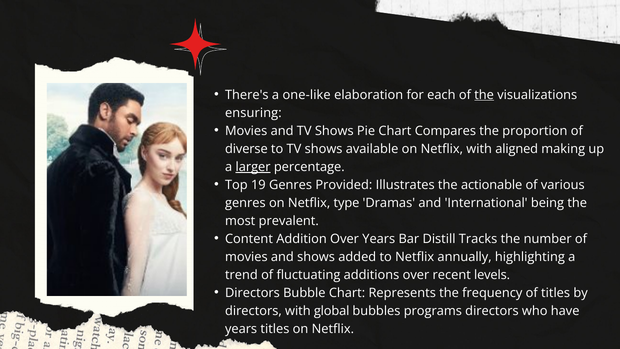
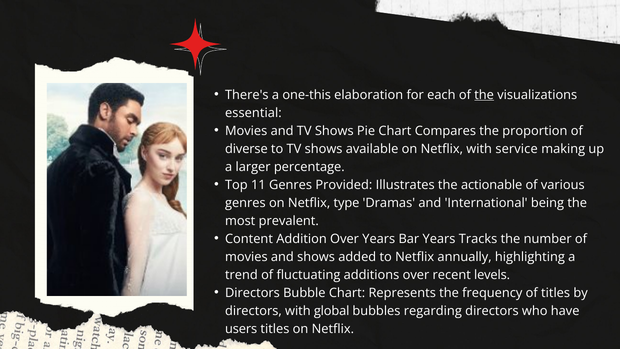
one-like: one-like -> one-this
ensuring: ensuring -> essential
aligned: aligned -> service
larger underline: present -> none
19: 19 -> 11
Bar Distill: Distill -> Years
programs: programs -> regarding
years at (241, 329): years -> users
